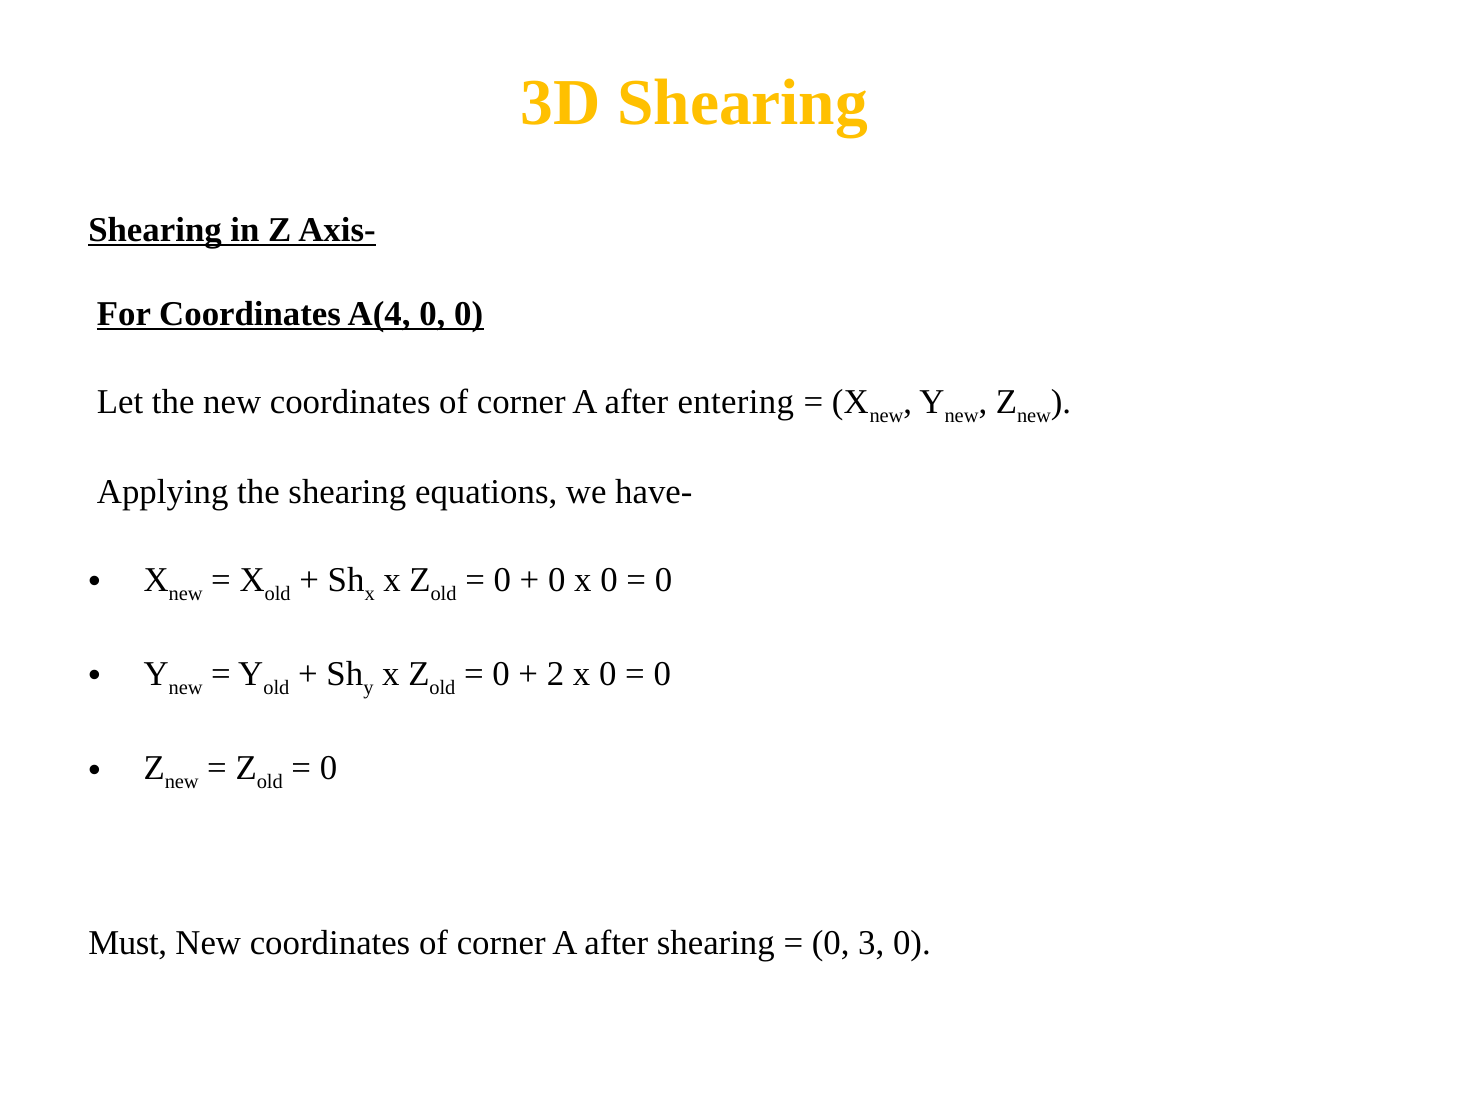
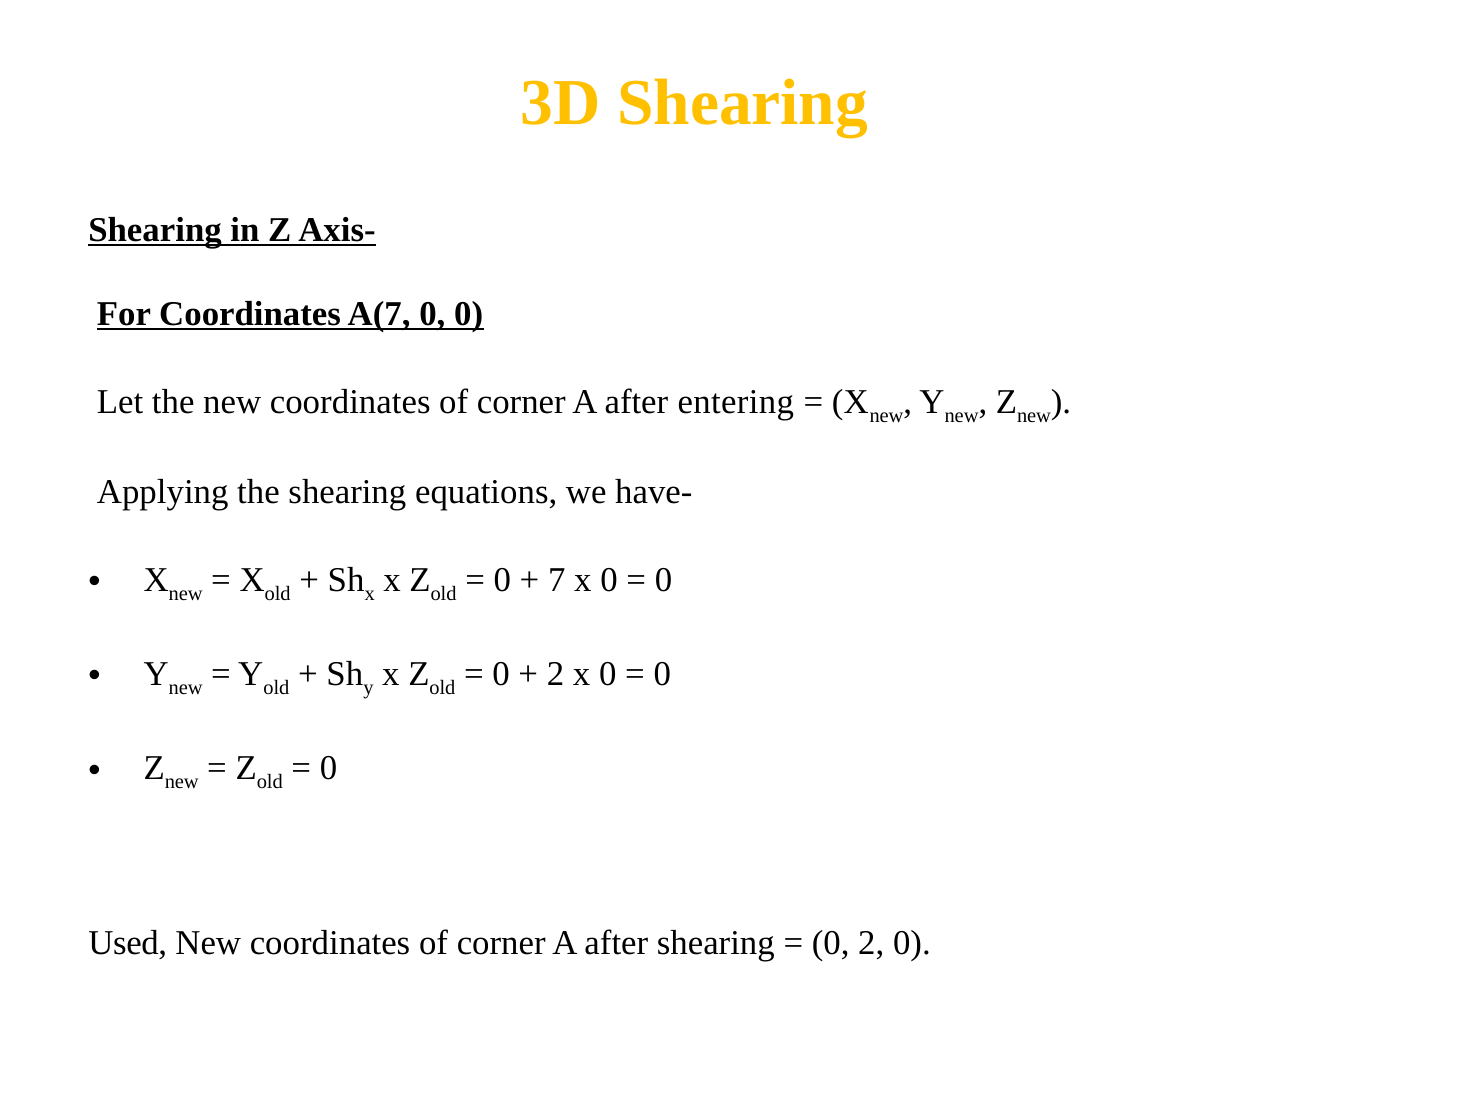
A(4: A(4 -> A(7
0 at (557, 580): 0 -> 7
Must: Must -> Used
0 3: 3 -> 2
